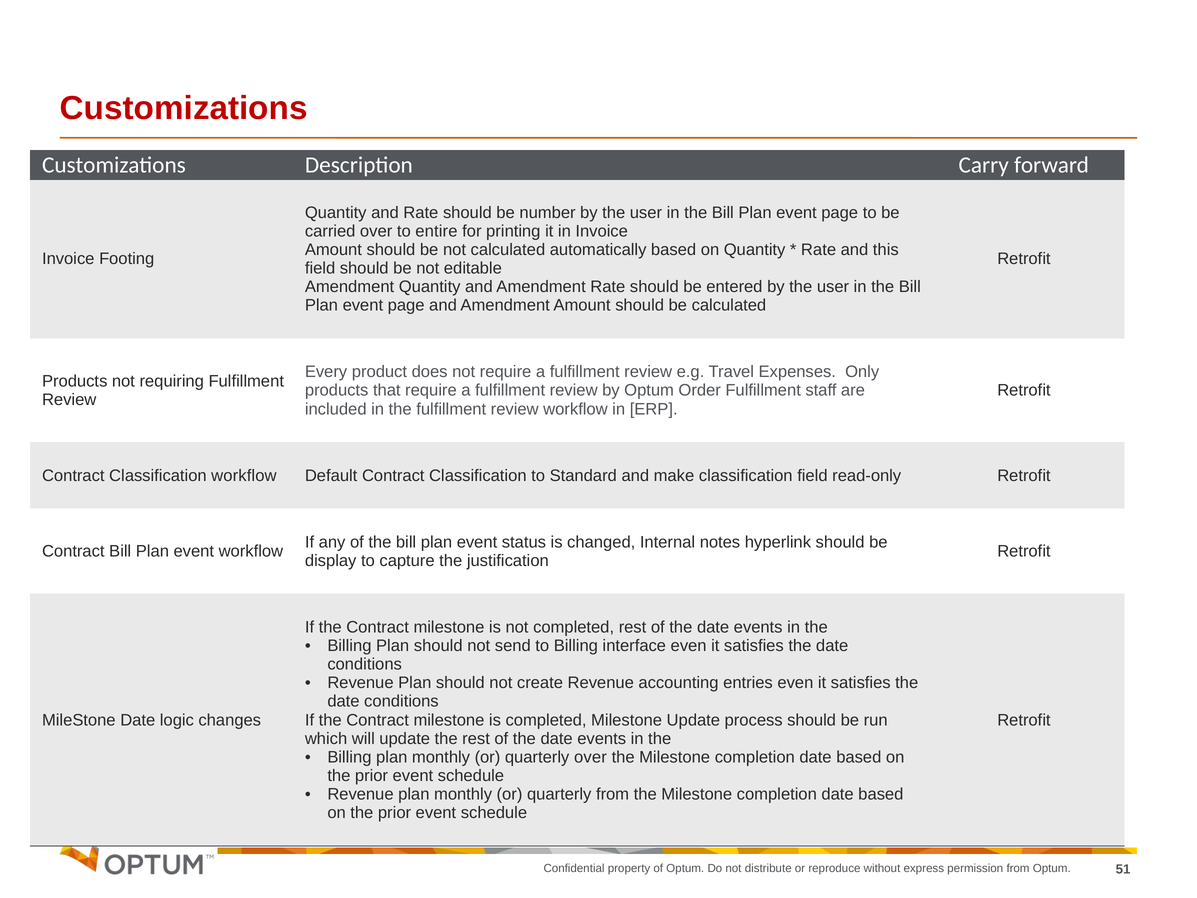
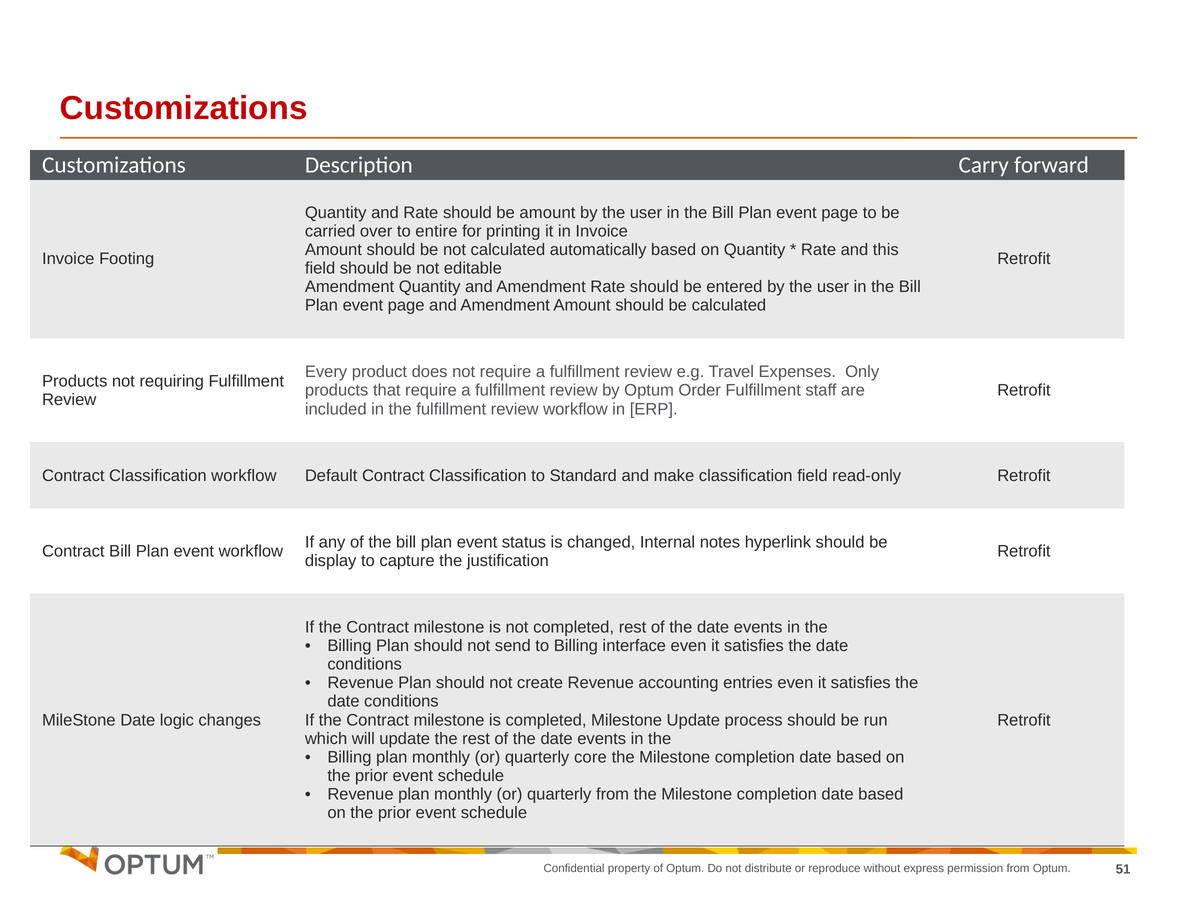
be number: number -> amount
quarterly over: over -> core
